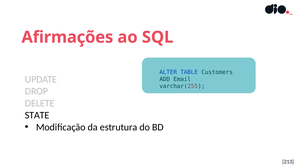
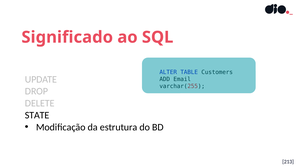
Afirmações: Afirmações -> Significado
